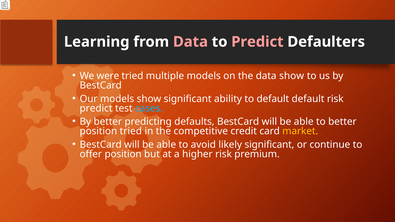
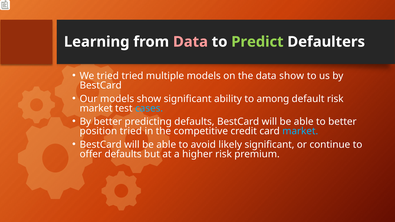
Predict at (257, 42) colour: pink -> light green
We were: were -> tried
to default: default -> among
predict at (96, 108): predict -> market
market at (300, 131) colour: yellow -> light blue
offer position: position -> defaults
